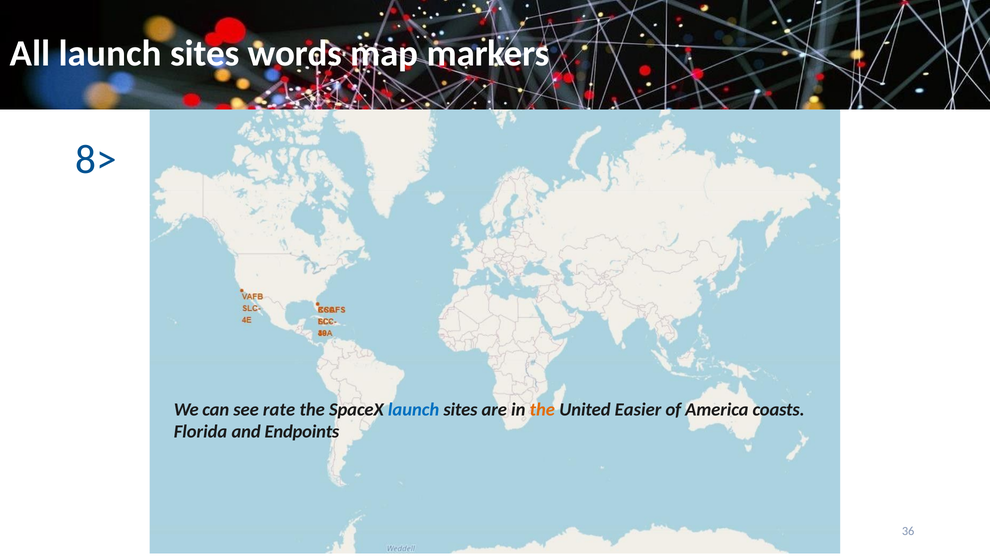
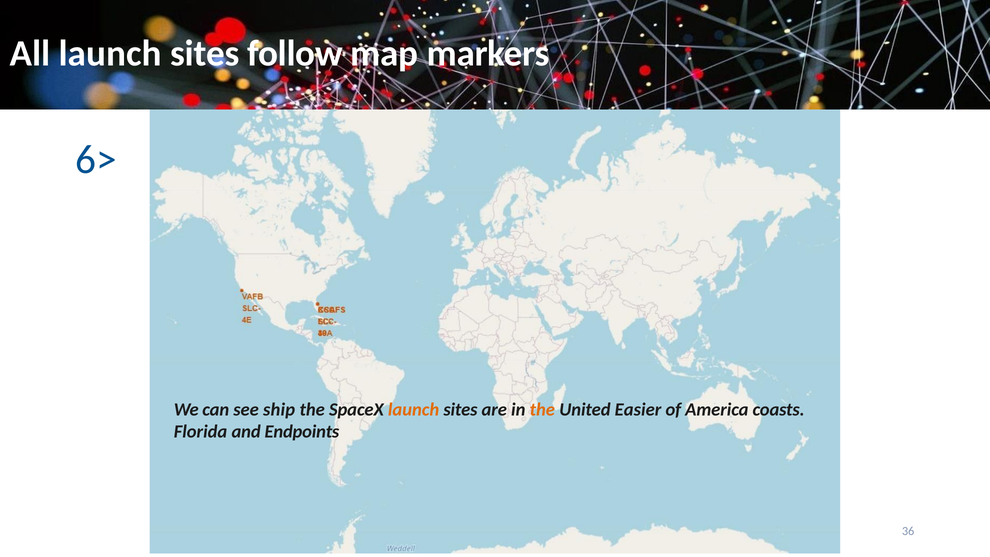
words: words -> follow
8>: 8> -> 6>
rate: rate -> ship
launch at (414, 409) colour: blue -> orange
